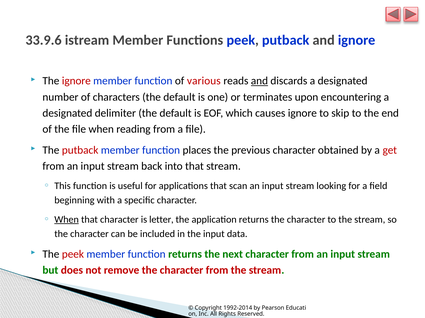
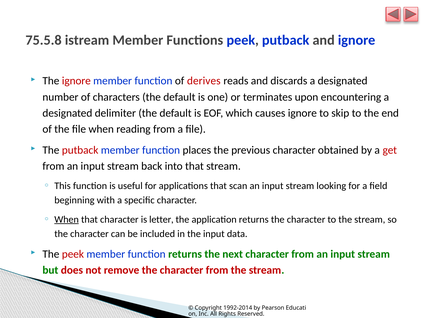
33.9.6: 33.9.6 -> 75.5.8
various: various -> derives
and at (259, 81) underline: present -> none
